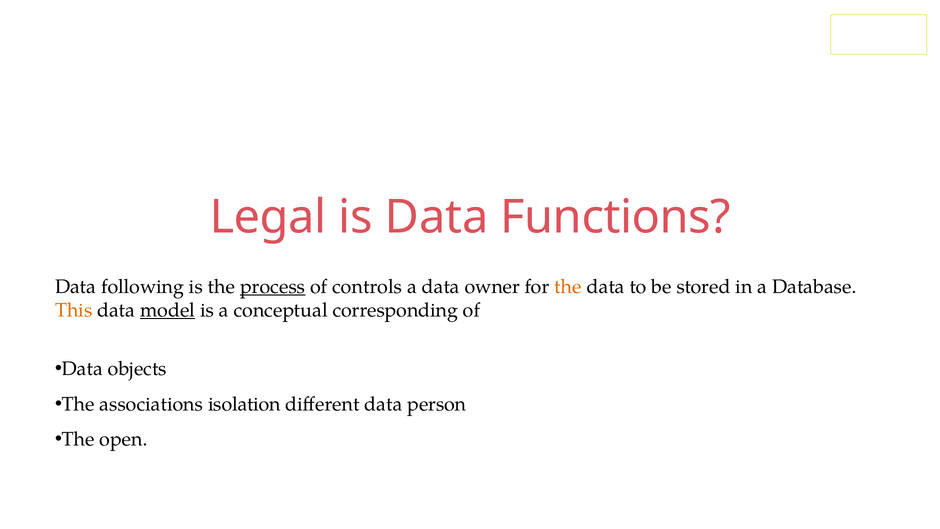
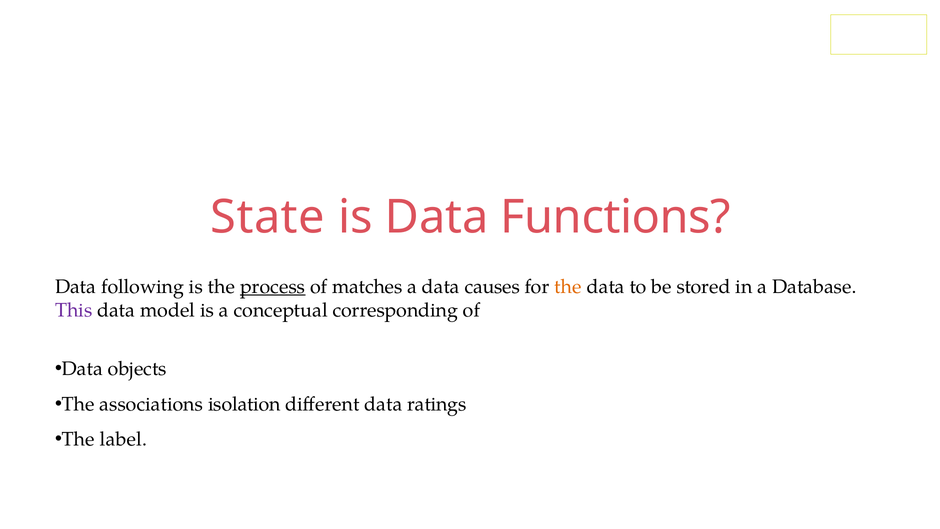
Legal: Legal -> State
controls: controls -> matches
owner: owner -> causes
This colour: orange -> purple
model underline: present -> none
person: person -> ratings
open: open -> label
